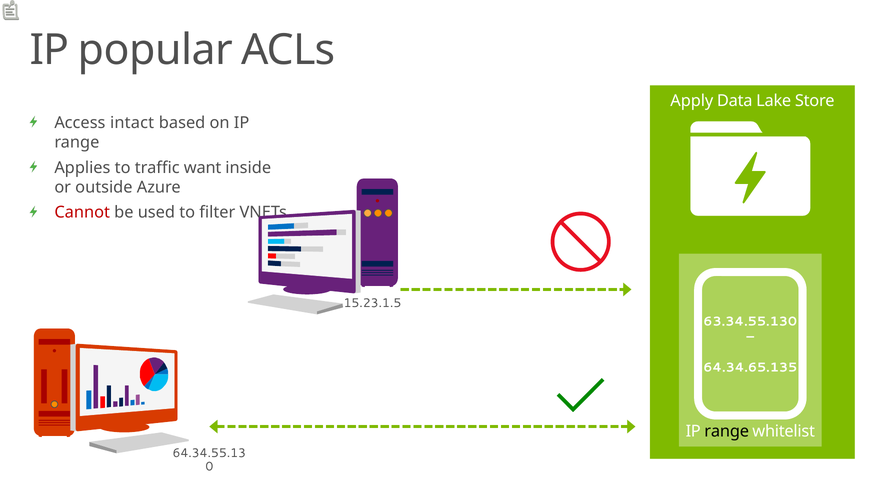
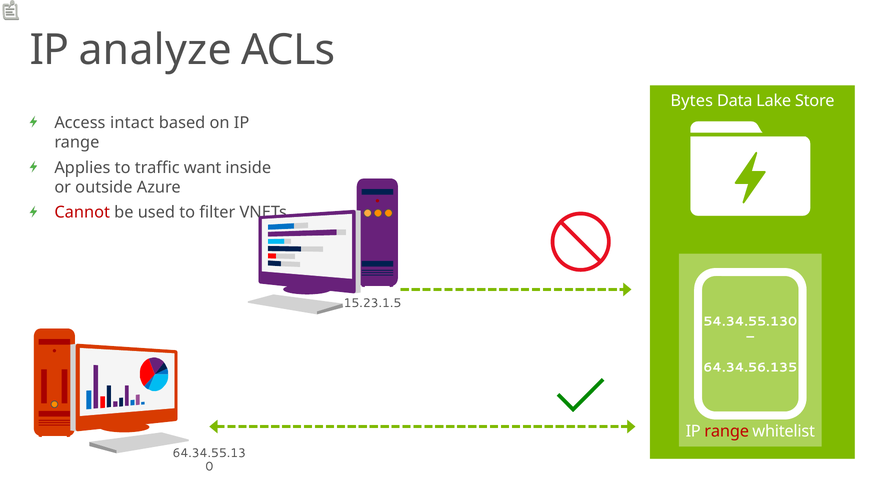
popular: popular -> analyze
Apply: Apply -> Bytes
63.34.55.130: 63.34.55.130 -> 54.34.55.130
64.34.65.135: 64.34.65.135 -> 64.34.56.135
range at (727, 431) colour: black -> red
